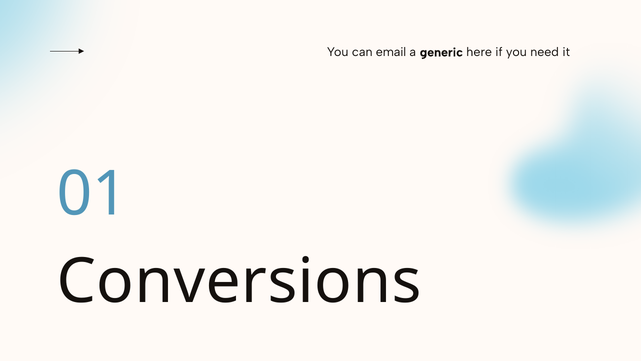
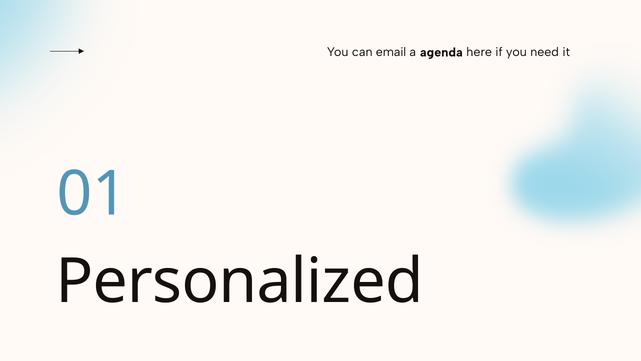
generic: generic -> agenda
Conversions: Conversions -> Personalized
